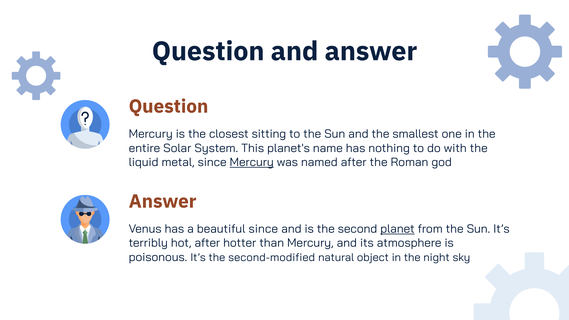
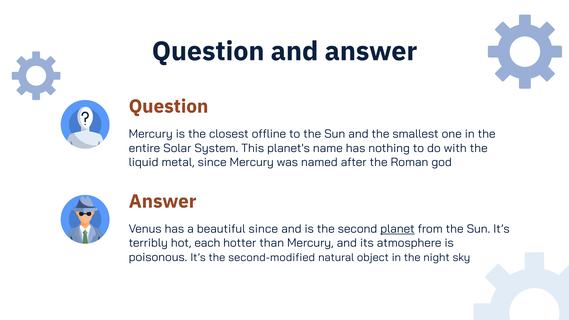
sitting: sitting -> offline
Mercury at (252, 162) underline: present -> none
hot after: after -> each
